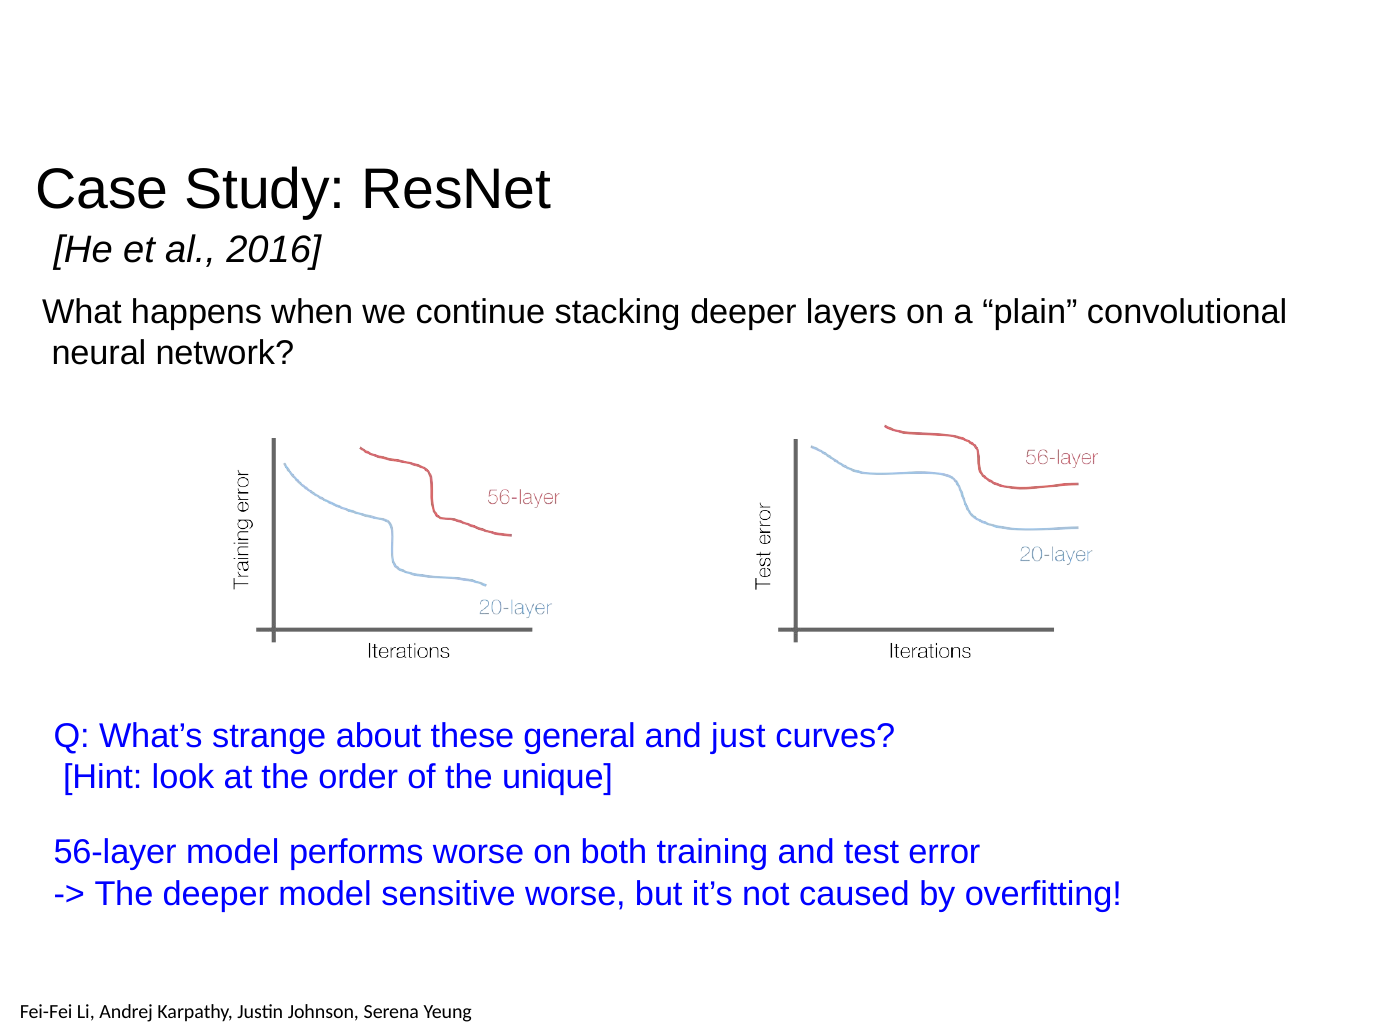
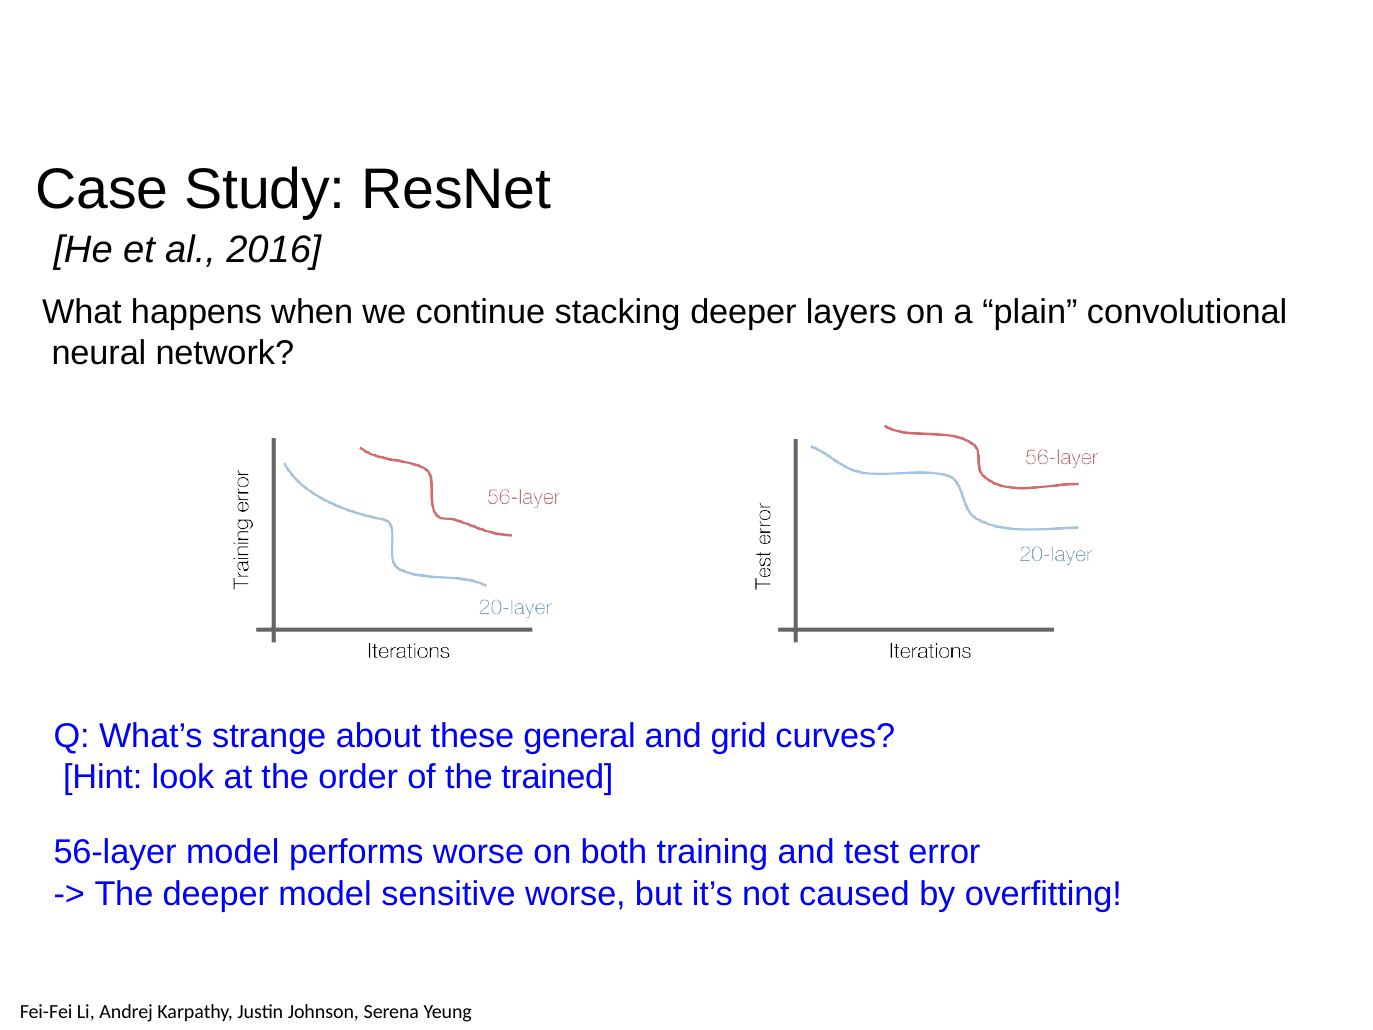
just: just -> grid
unique: unique -> trained
